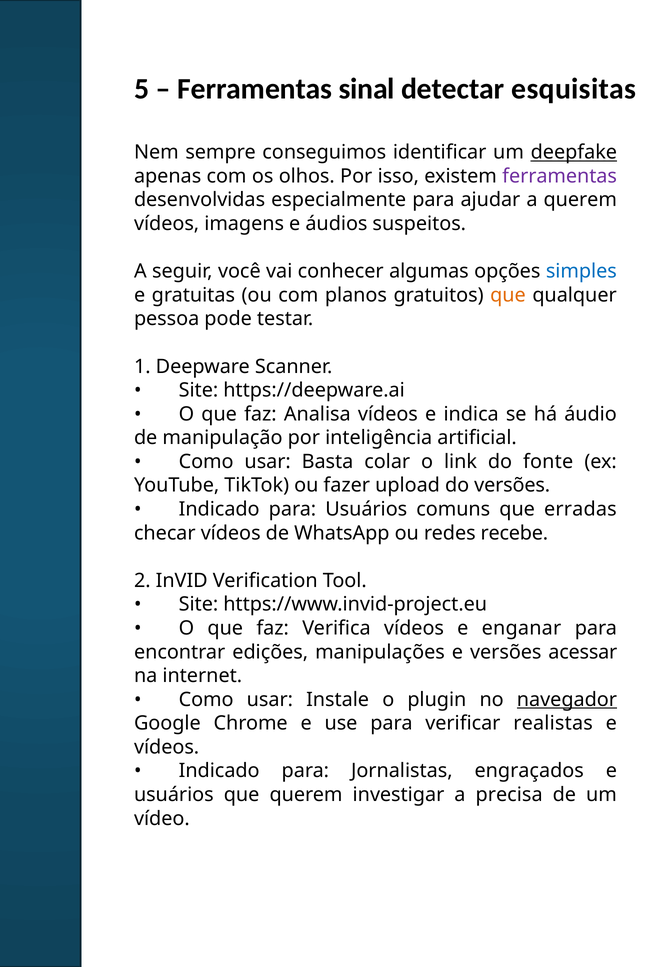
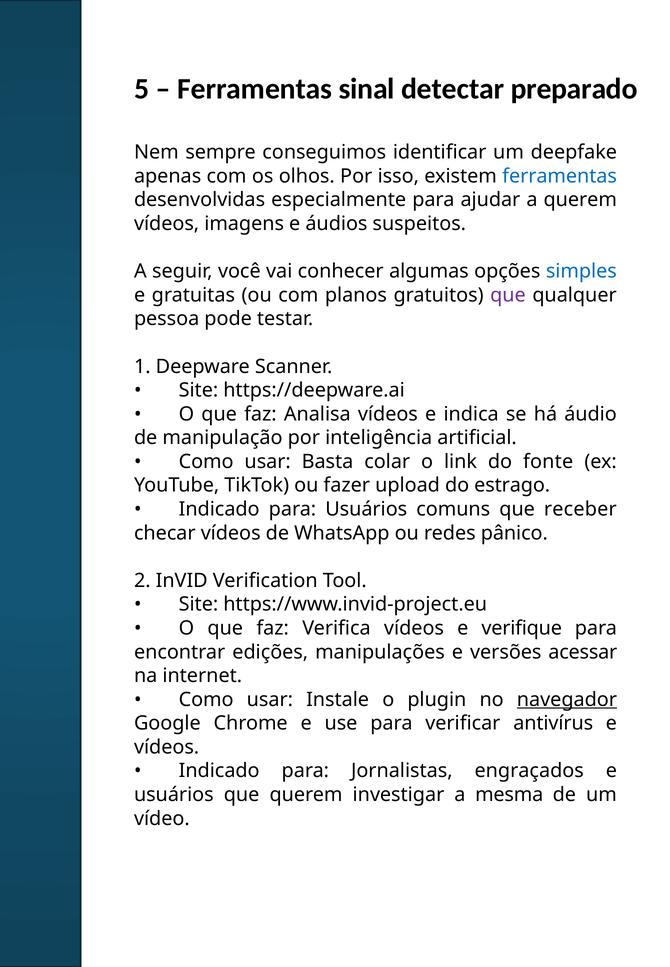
esquisitas: esquisitas -> preparado
deepfake underline: present -> none
ferramentas at (560, 176) colour: purple -> blue
que at (508, 295) colour: orange -> purple
versões at (512, 486): versões -> estrago
erradas: erradas -> receber
recebe: recebe -> pânico
enganar: enganar -> verifique
realistas: realistas -> antivírus
precisa: precisa -> mesma
